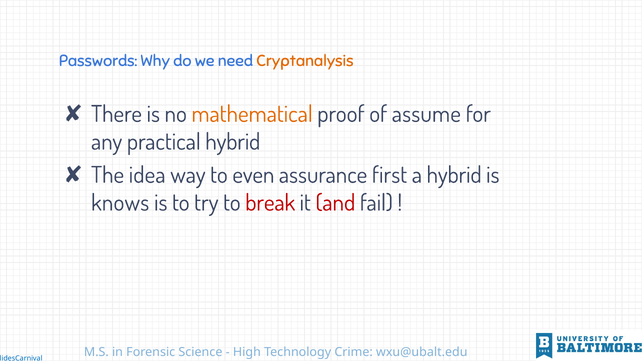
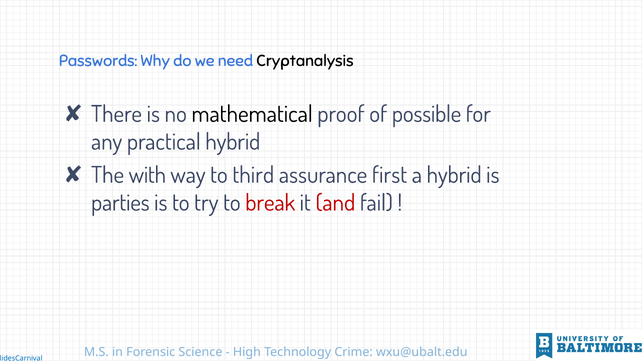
Cryptanalysis colour: orange -> black
mathematical colour: orange -> black
assume: assume -> possible
idea: idea -> with
even: even -> third
knows: knows -> parties
